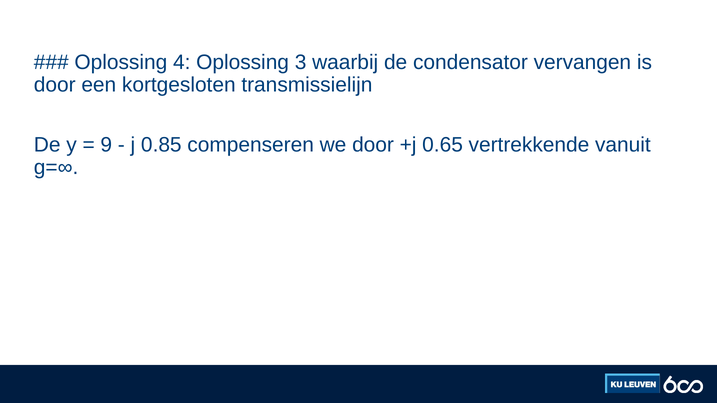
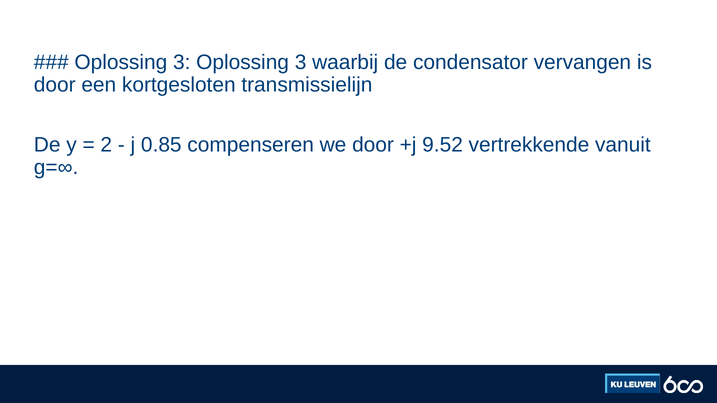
4 at (182, 62): 4 -> 3
9: 9 -> 2
0.65: 0.65 -> 9.52
